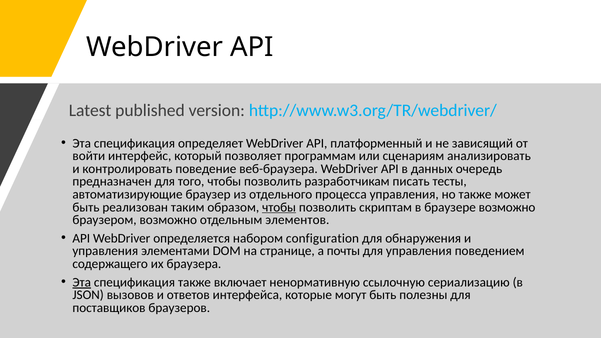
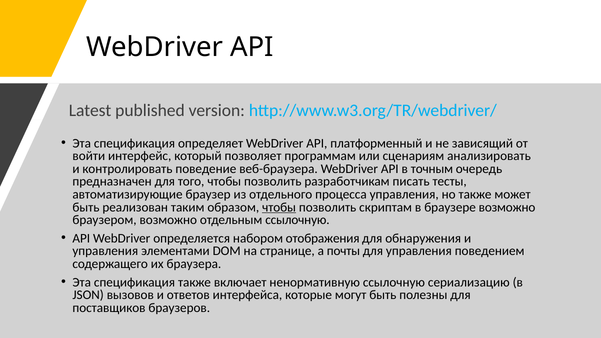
данных: данных -> точным
отдельным элементов: элементов -> ссылочную
configuration: configuration -> отображения
Эта at (82, 282) underline: present -> none
